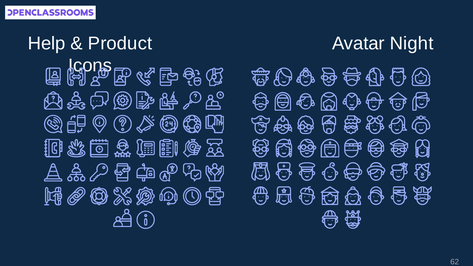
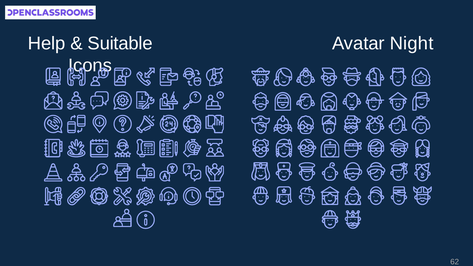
Product: Product -> Suitable
